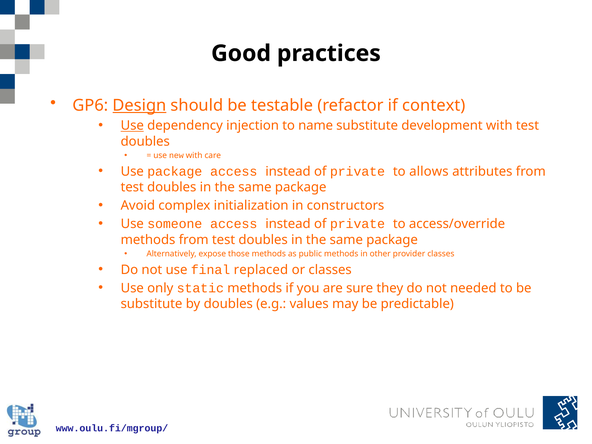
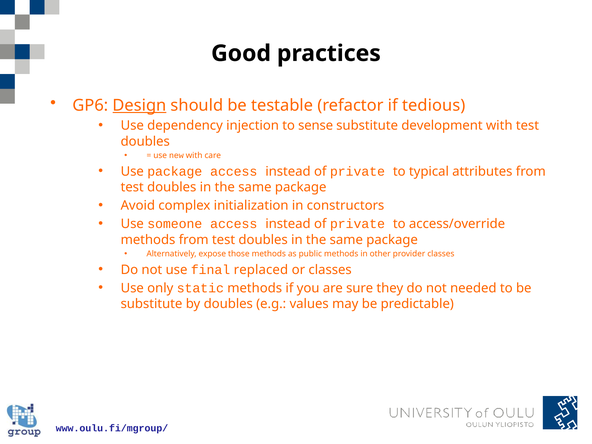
context: context -> tedious
Use at (132, 126) underline: present -> none
name: name -> sense
allows: allows -> typical
